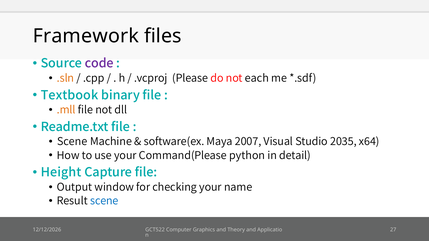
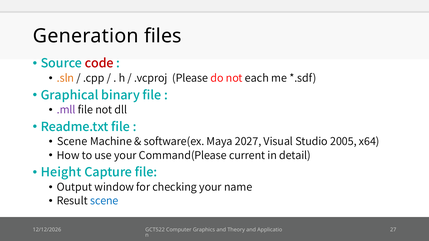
Framework: Framework -> Generation
code colour: purple -> red
Textbook: Textbook -> Graphical
.mll colour: orange -> purple
2007: 2007 -> 2027
2035: 2035 -> 2005
python: python -> current
